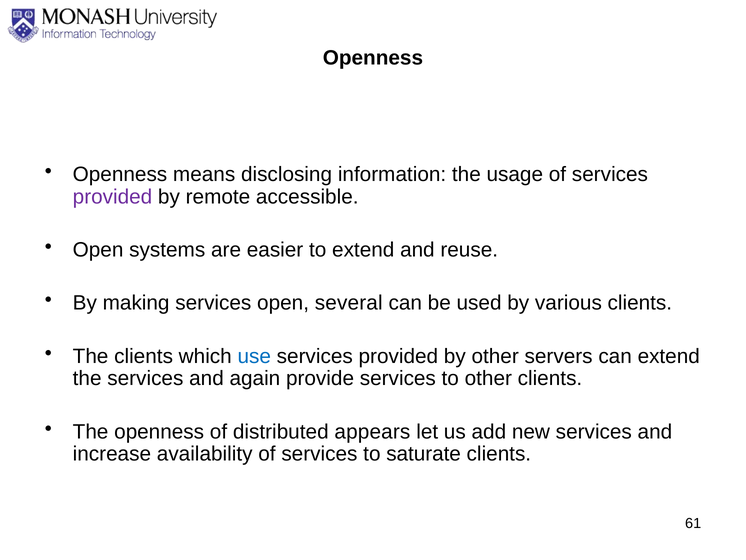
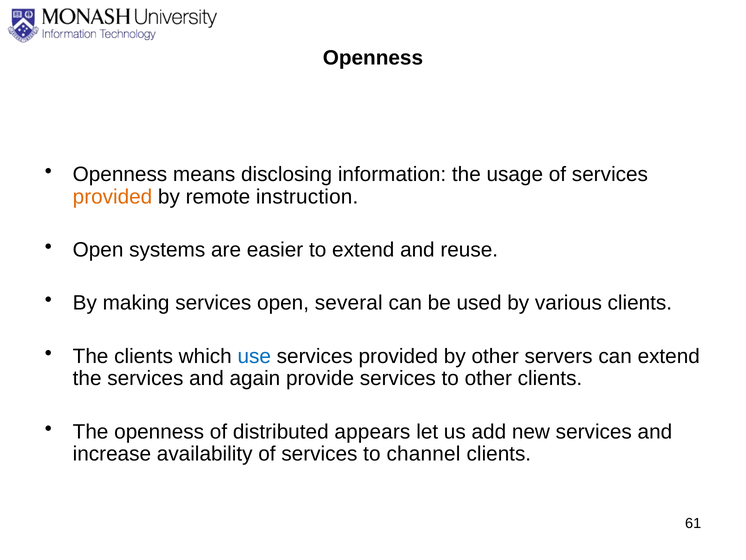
provided at (112, 197) colour: purple -> orange
accessible: accessible -> instruction
saturate: saturate -> channel
